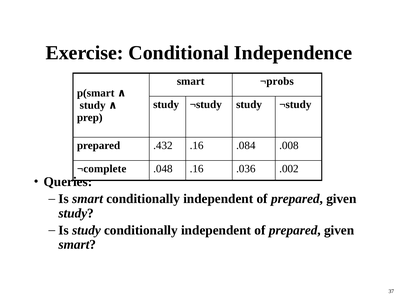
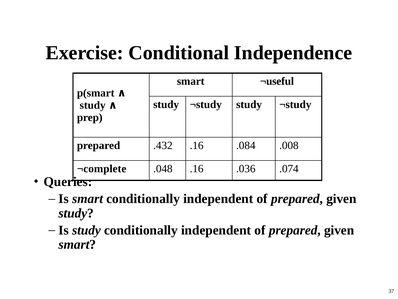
¬probs: ¬probs -> ¬useful
.002: .002 -> .074
